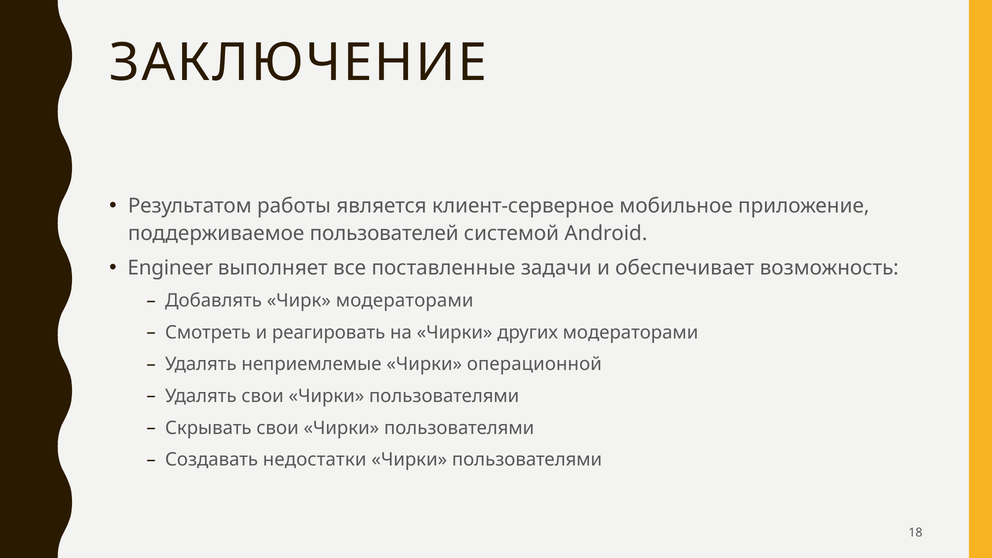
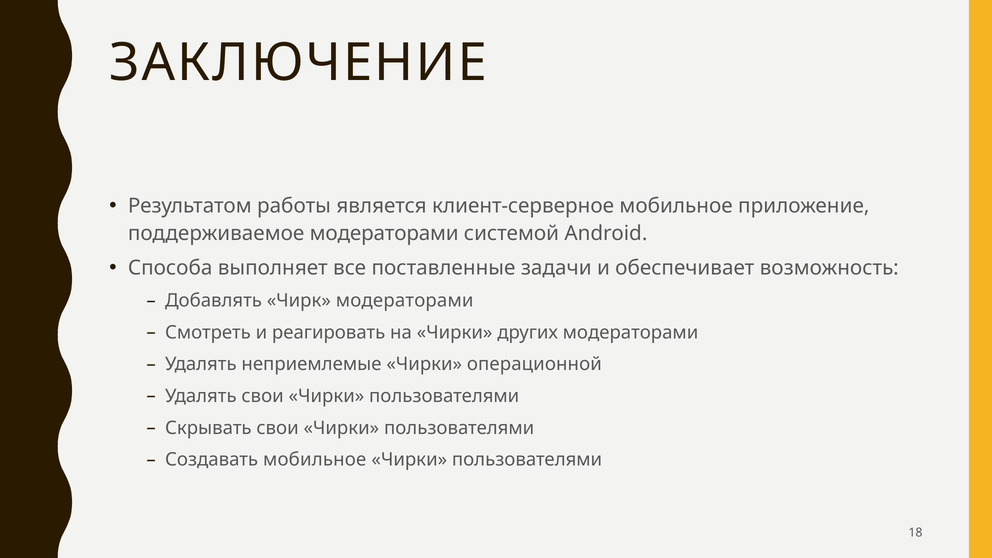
поддерживаемое пользователей: пользователей -> модераторами
Engineer: Engineer -> Способа
Создавать недостатки: недостатки -> мобильное
